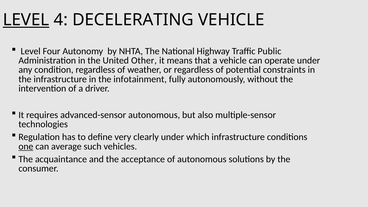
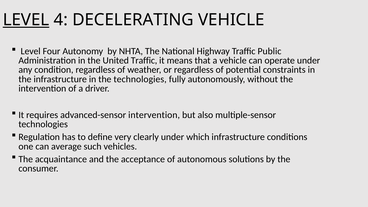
United Other: Other -> Traffic
the infotainment: infotainment -> technologies
advanced-sensor autonomous: autonomous -> intervention
one underline: present -> none
